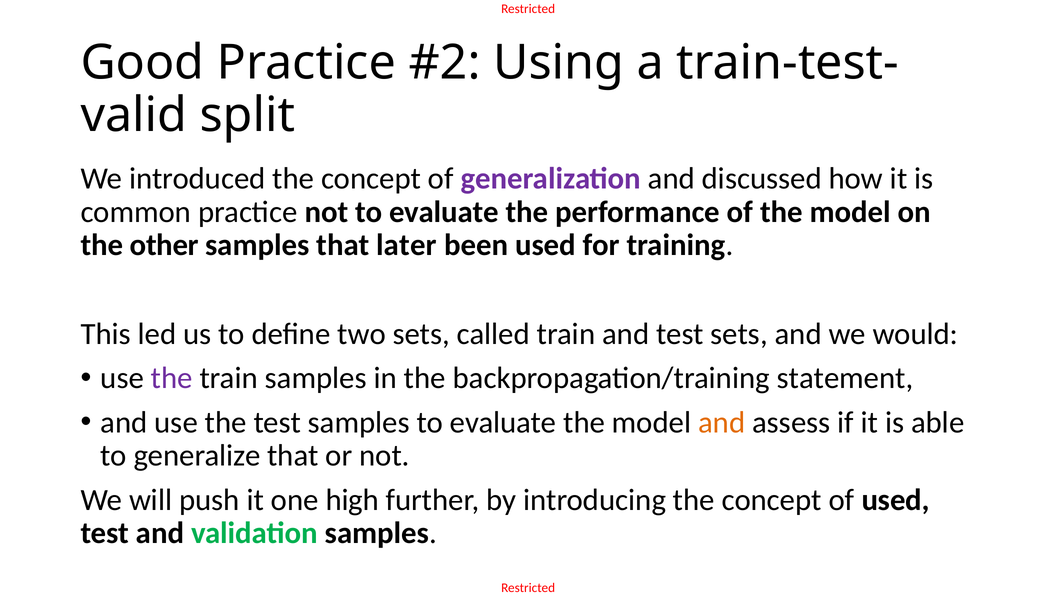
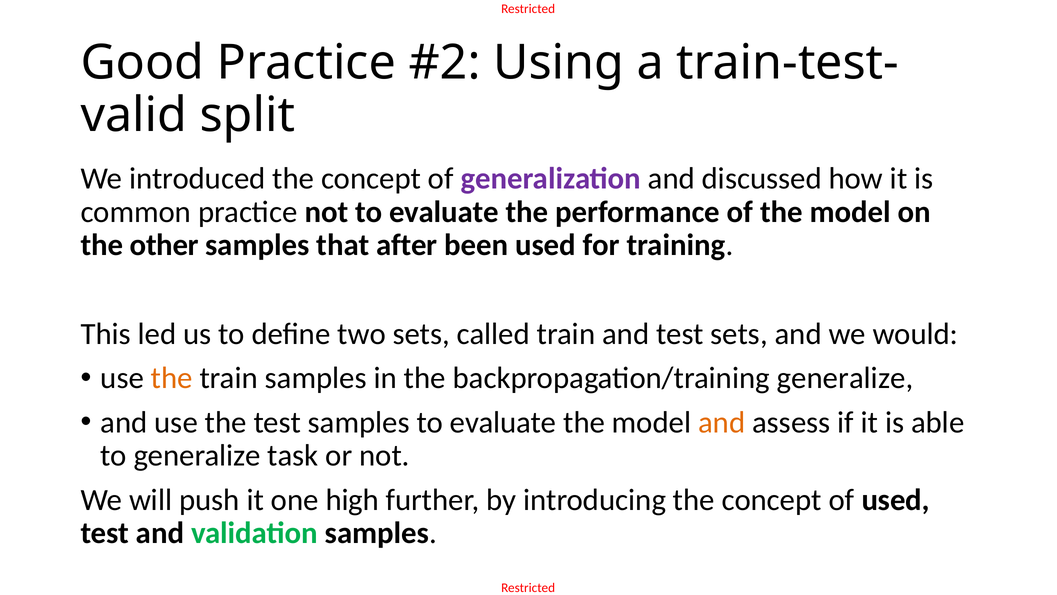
later: later -> after
the at (172, 378) colour: purple -> orange
backpropagation/training statement: statement -> generalize
generalize that: that -> task
